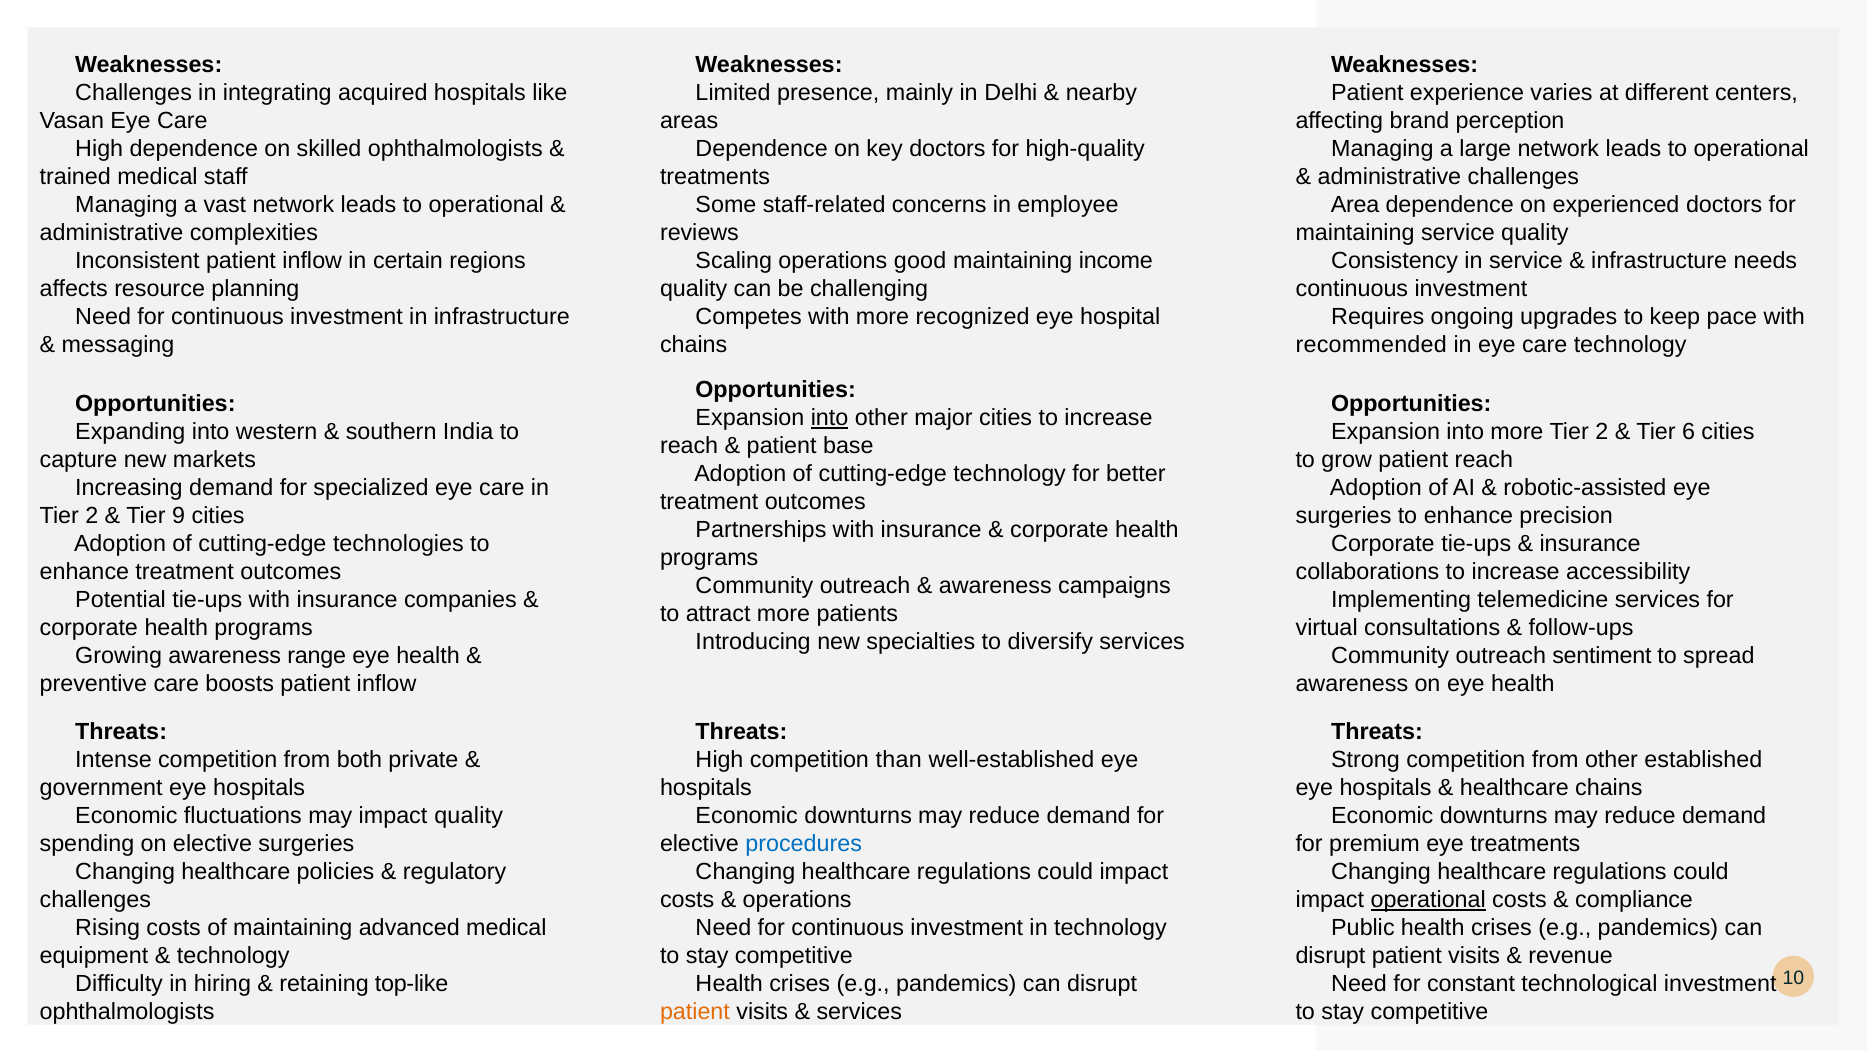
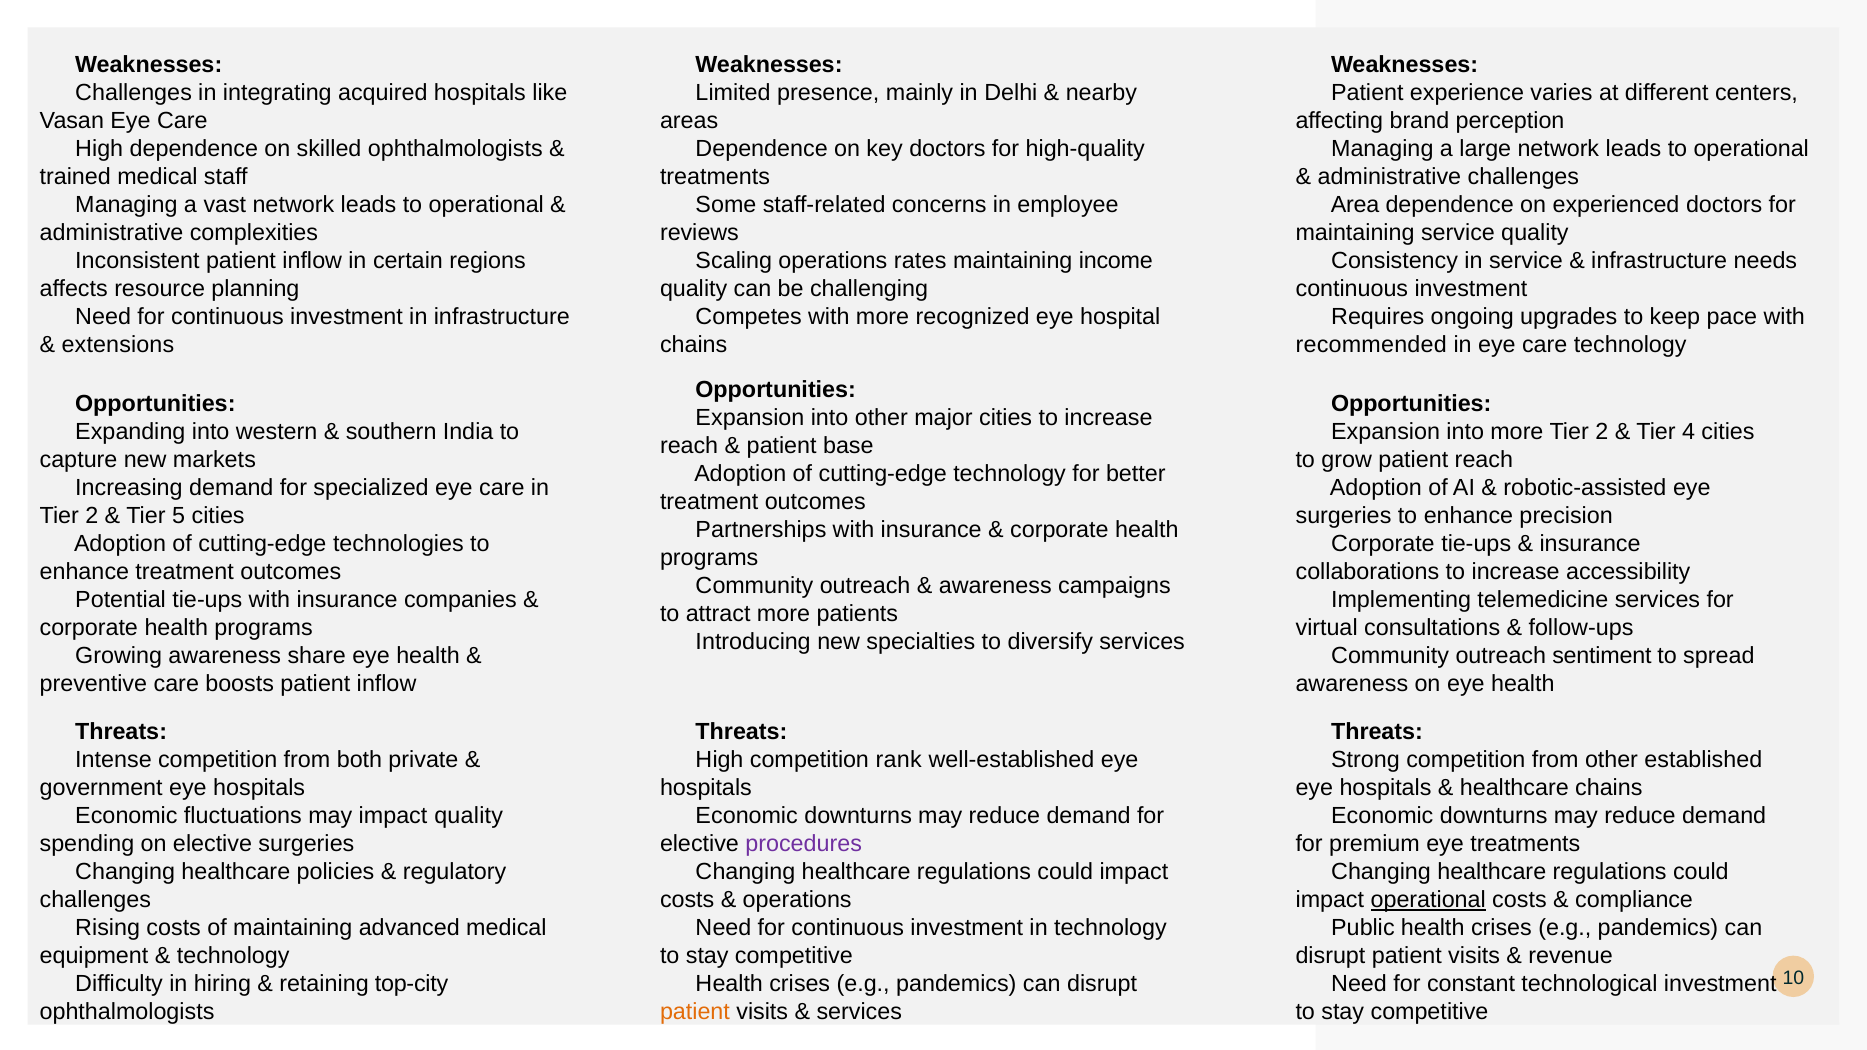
good: good -> rates
messaging: messaging -> extensions
into at (830, 418) underline: present -> none
6: 6 -> 4
9: 9 -> 5
range: range -> share
than: than -> rank
procedures colour: blue -> purple
top-like: top-like -> top-city
